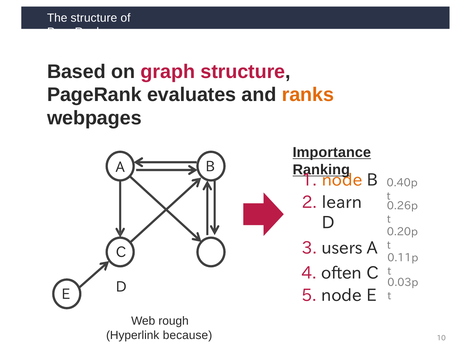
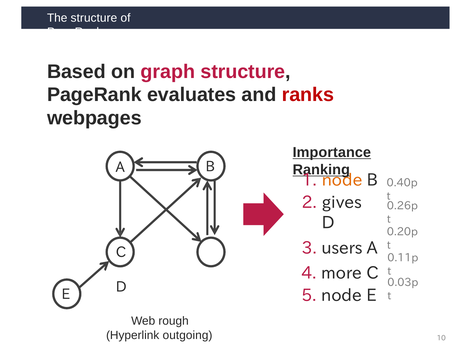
ranks colour: orange -> red
learn: learn -> gives
often: often -> more
because: because -> outgoing
